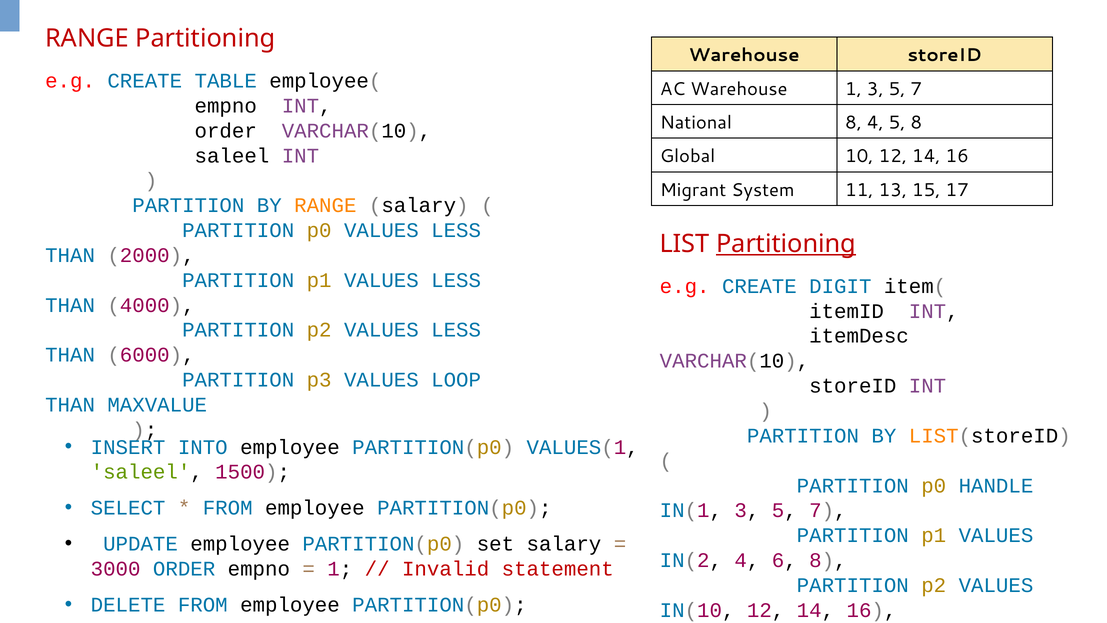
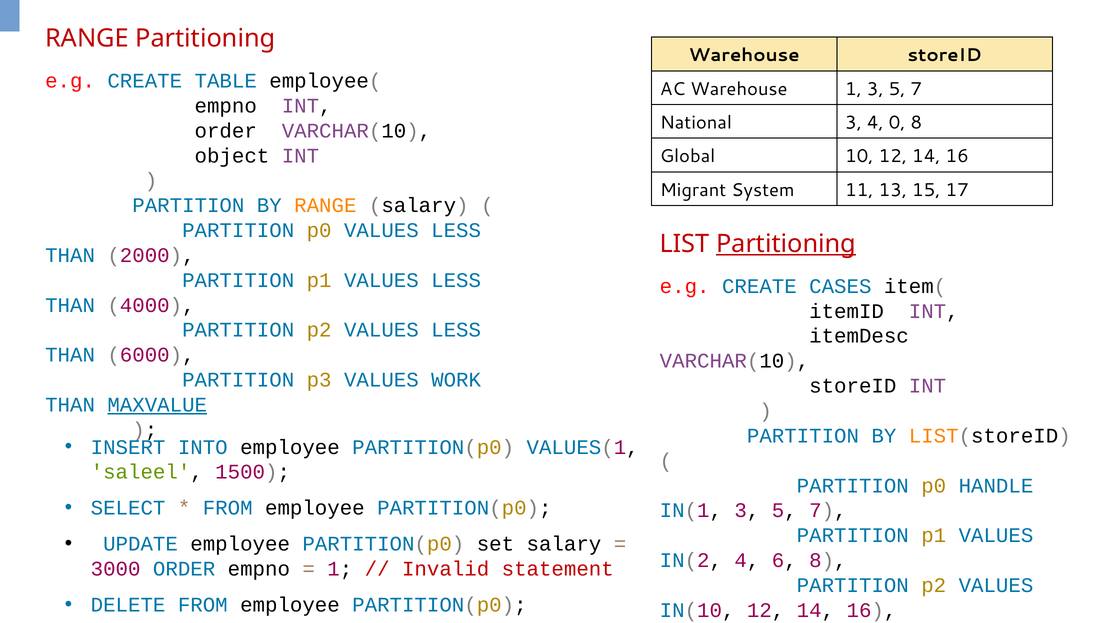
National 8: 8 -> 3
4 5: 5 -> 0
saleel at (232, 156): saleel -> object
DIGIT: DIGIT -> CASES
LOOP: LOOP -> WORK
MAXVALUE underline: none -> present
